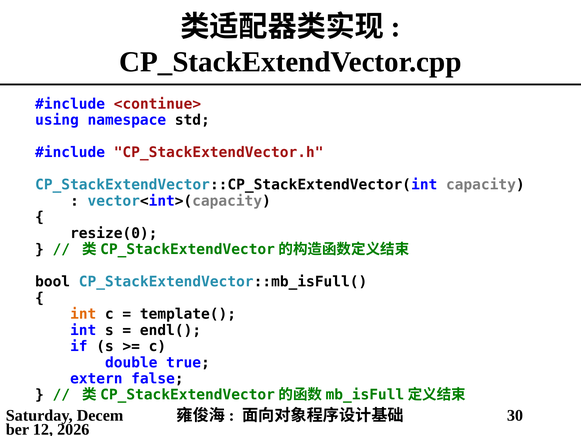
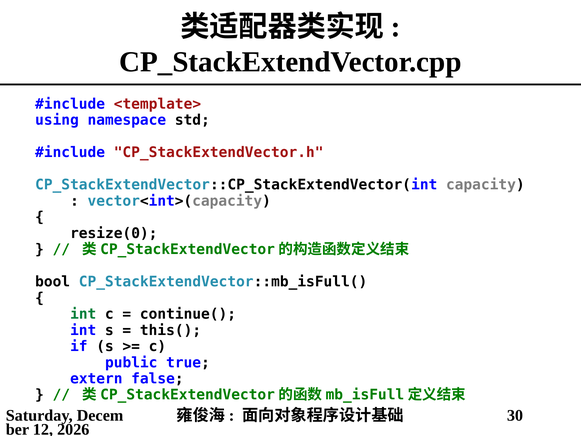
<continue>: <continue> -> <template>
int at (83, 314) colour: orange -> green
template(: template( -> continue(
endl(: endl( -> this(
double: double -> public
